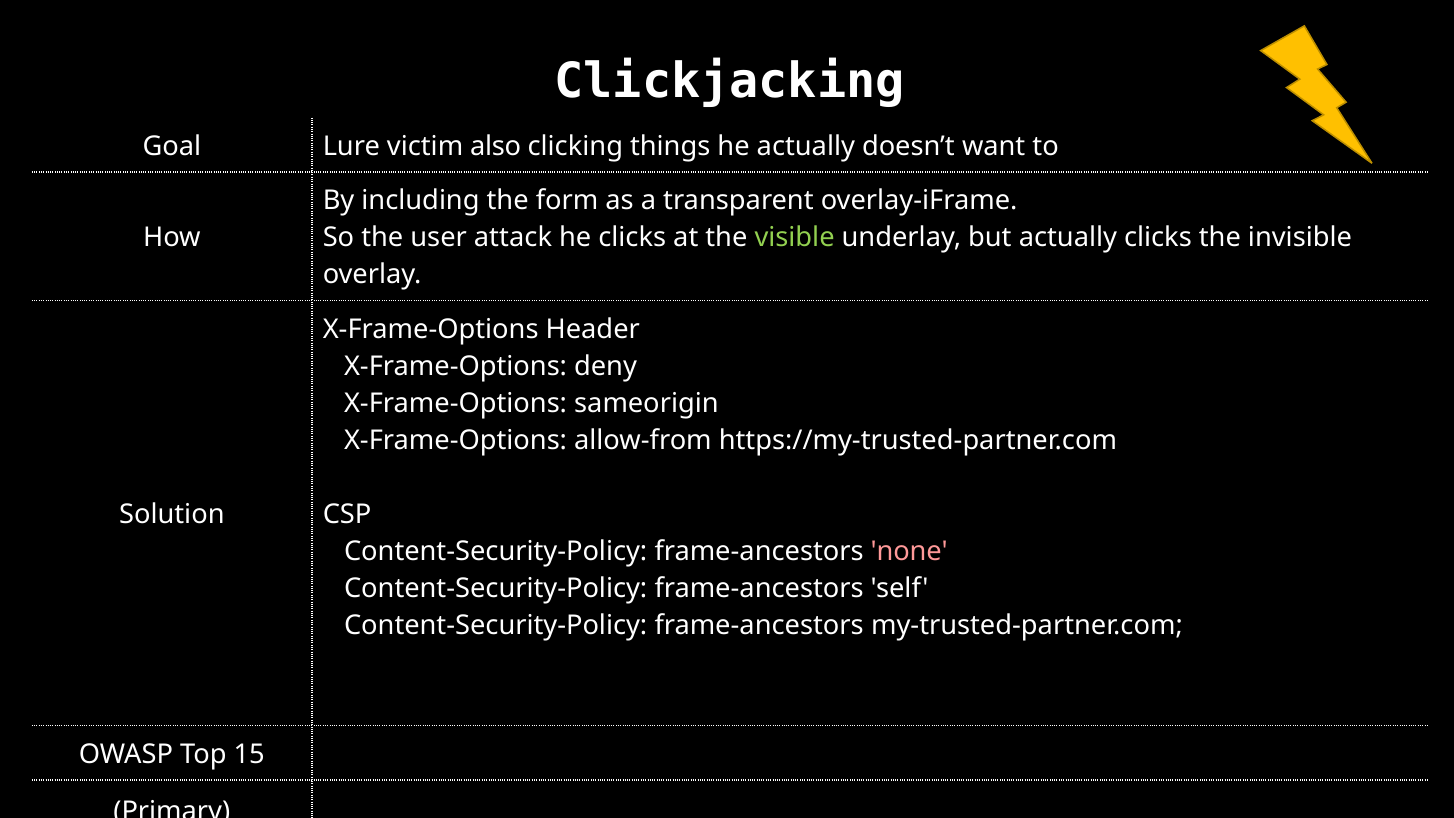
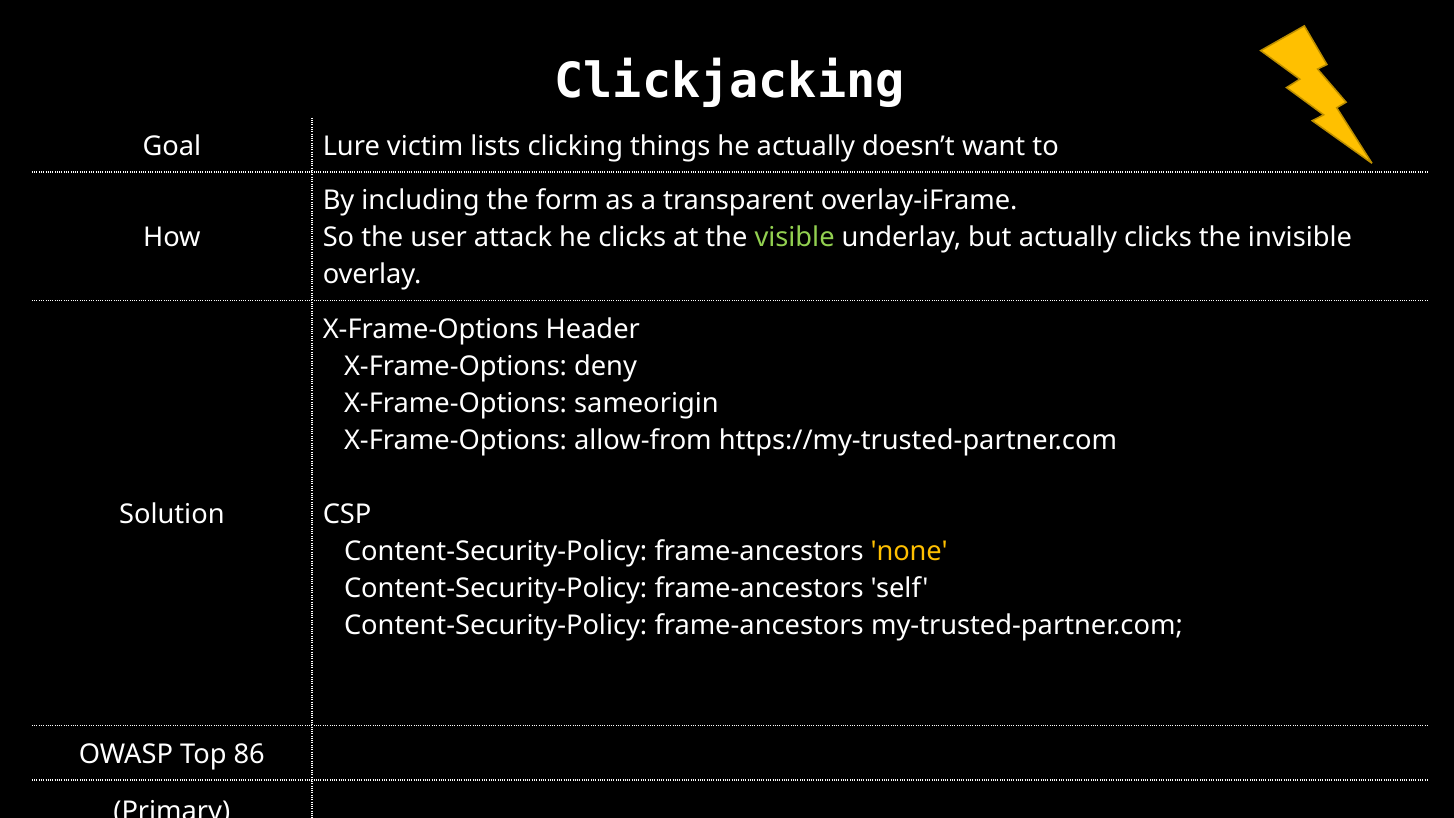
also: also -> lists
none colour: pink -> yellow
15: 15 -> 86
